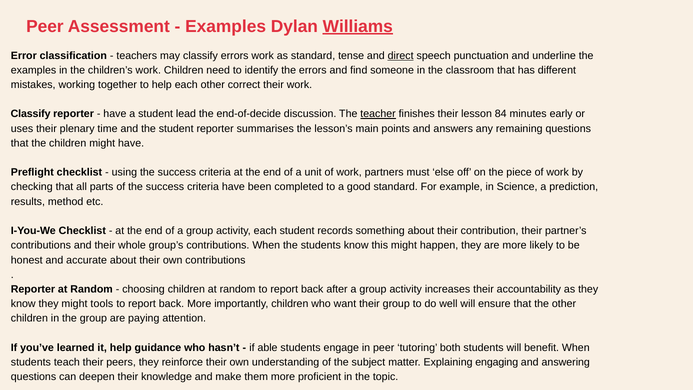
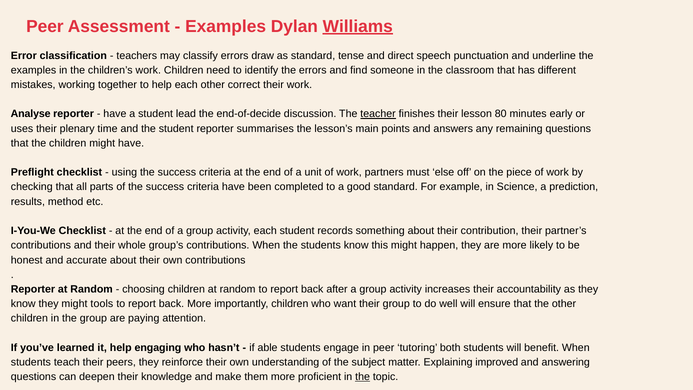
errors work: work -> draw
direct underline: present -> none
Classify at (31, 114): Classify -> Analyse
84: 84 -> 80
guidance: guidance -> engaging
engaging: engaging -> improved
the at (363, 377) underline: none -> present
